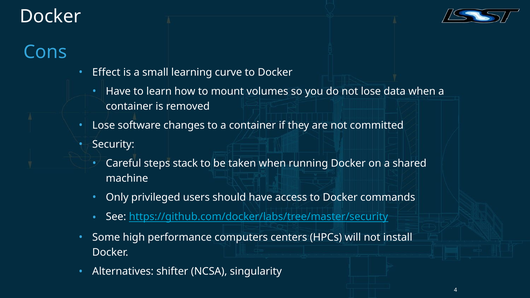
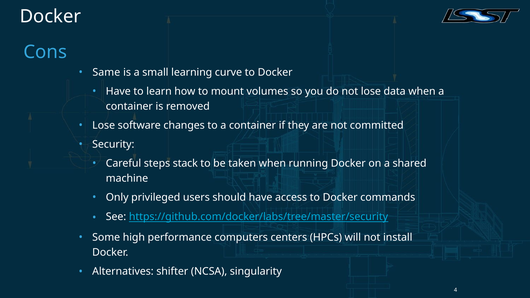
Effect: Effect -> Same
